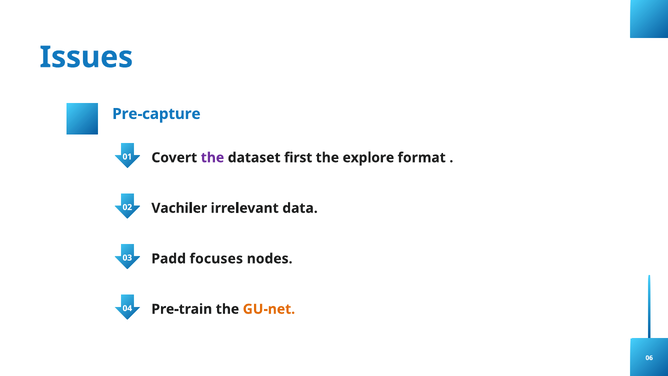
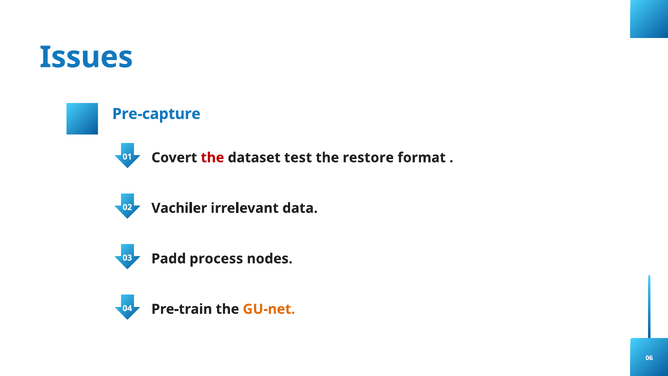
the at (213, 158) colour: purple -> red
first: first -> test
explore: explore -> restore
focuses: focuses -> process
